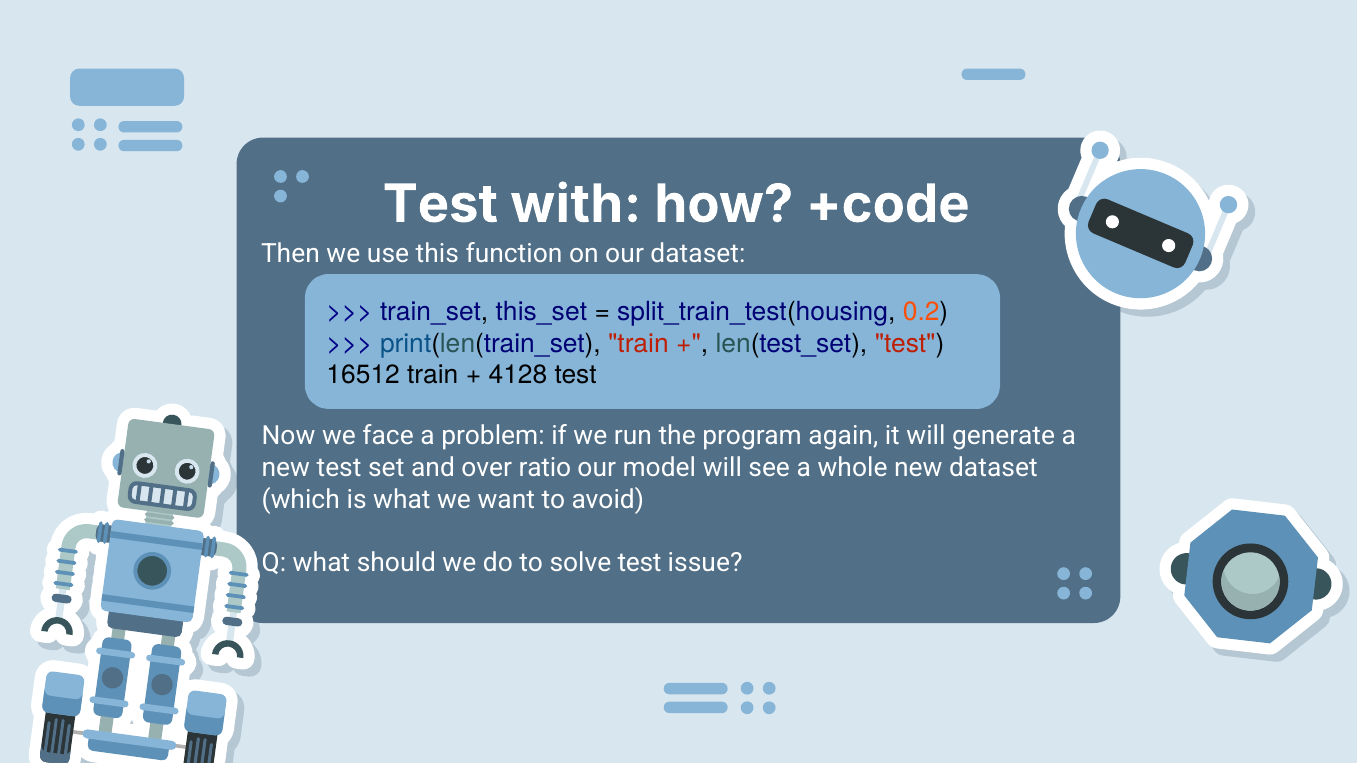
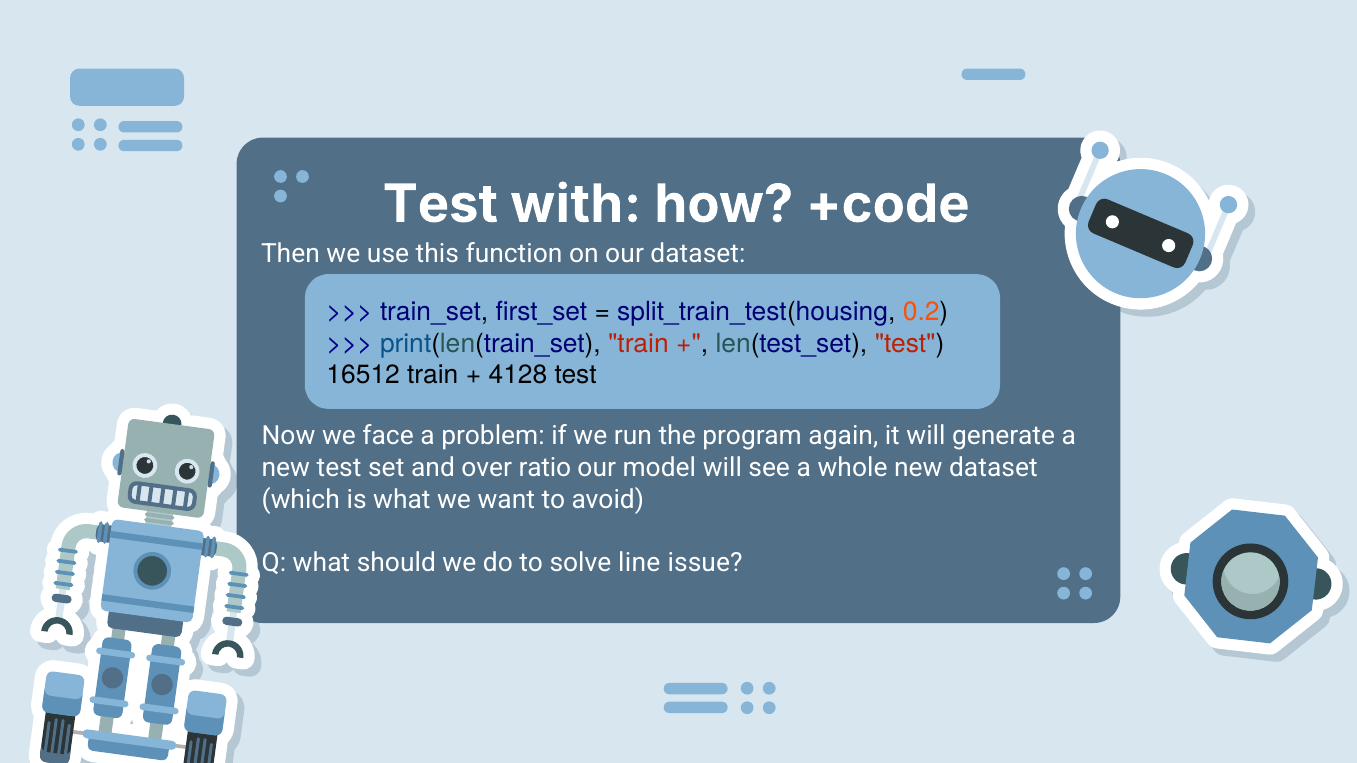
this_set: this_set -> first_set
solve test: test -> line
